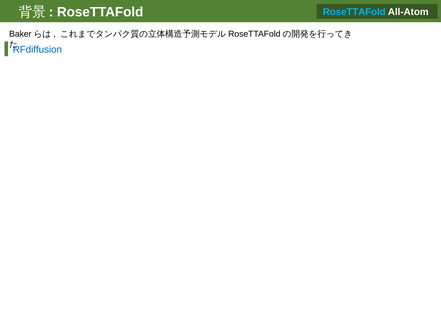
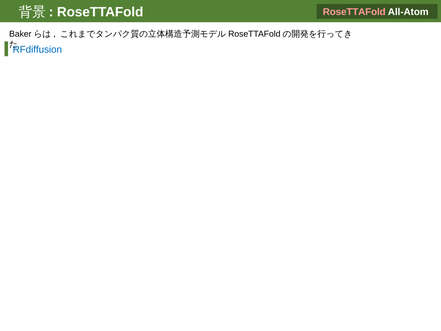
RoseTTAFold at (354, 12) colour: light blue -> pink
